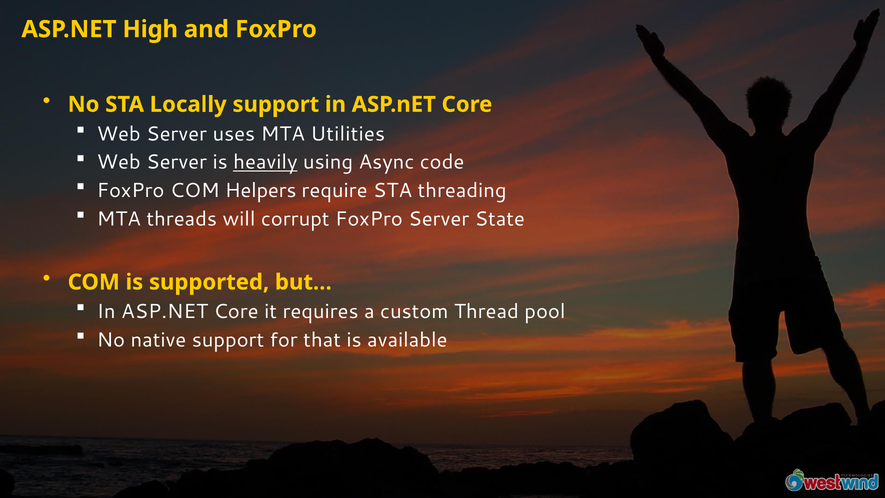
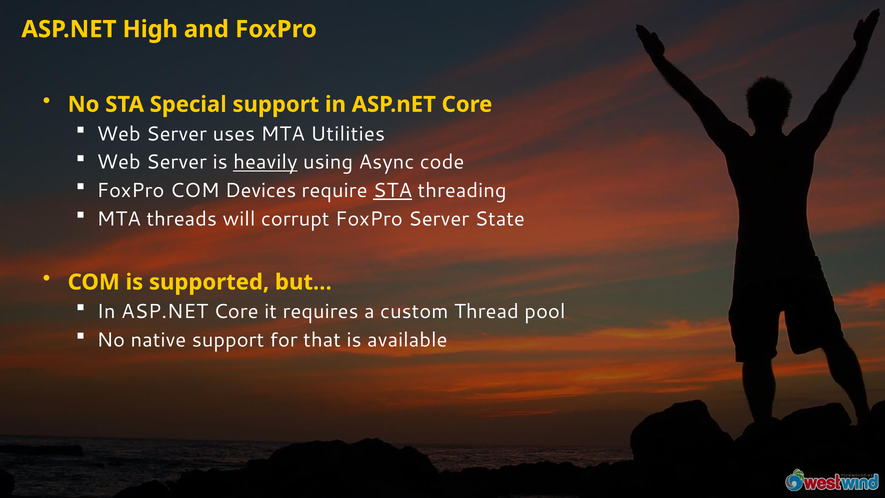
Locally: Locally -> Special
Helpers: Helpers -> Devices
STA at (393, 191) underline: none -> present
